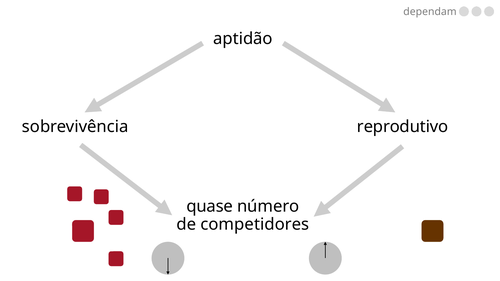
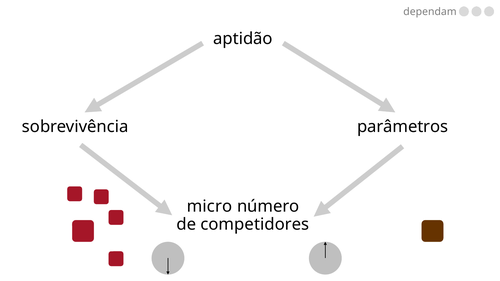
reprodutivo: reprodutivo -> parâmetros
quase: quase -> micro
